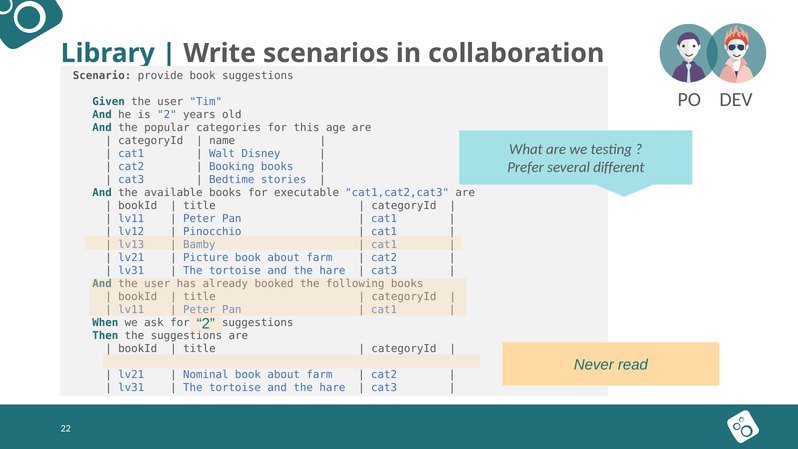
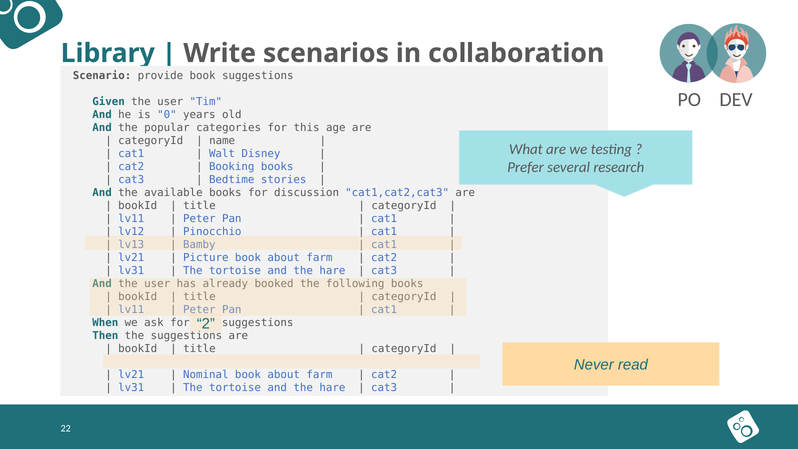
is 2: 2 -> 0
different: different -> research
executable: executable -> discussion
